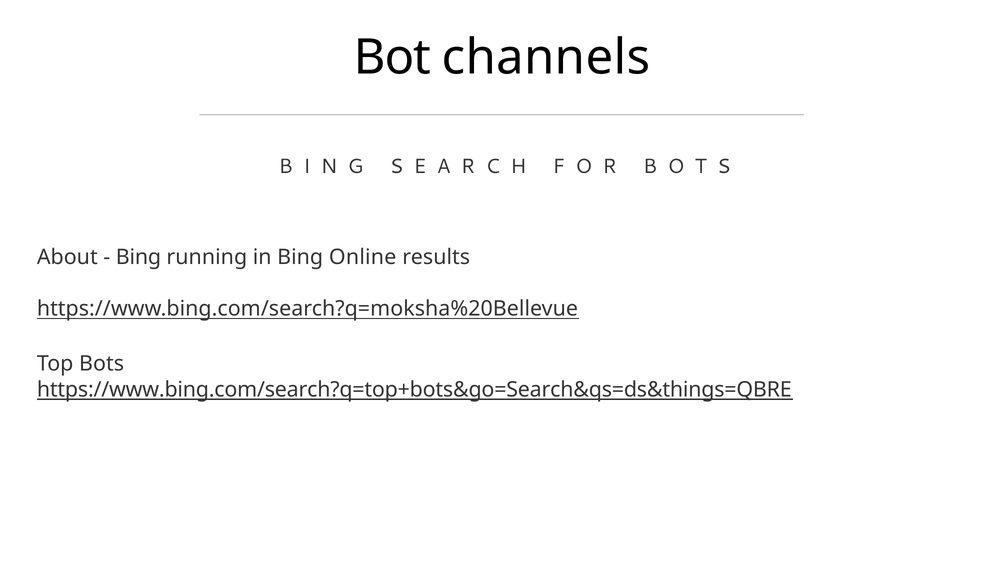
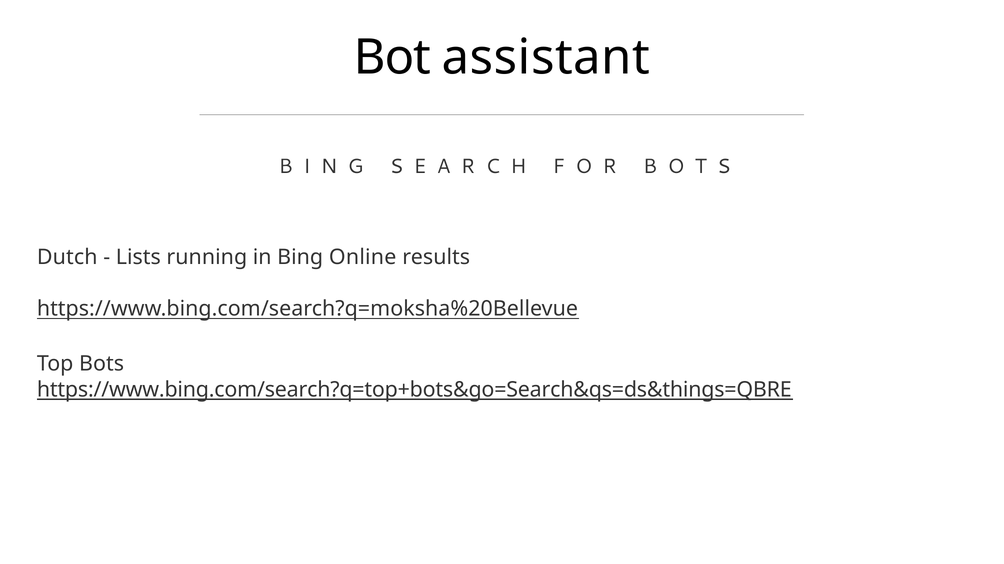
channels: channels -> assistant
About: About -> Dutch
Bing at (138, 258): Bing -> Lists
